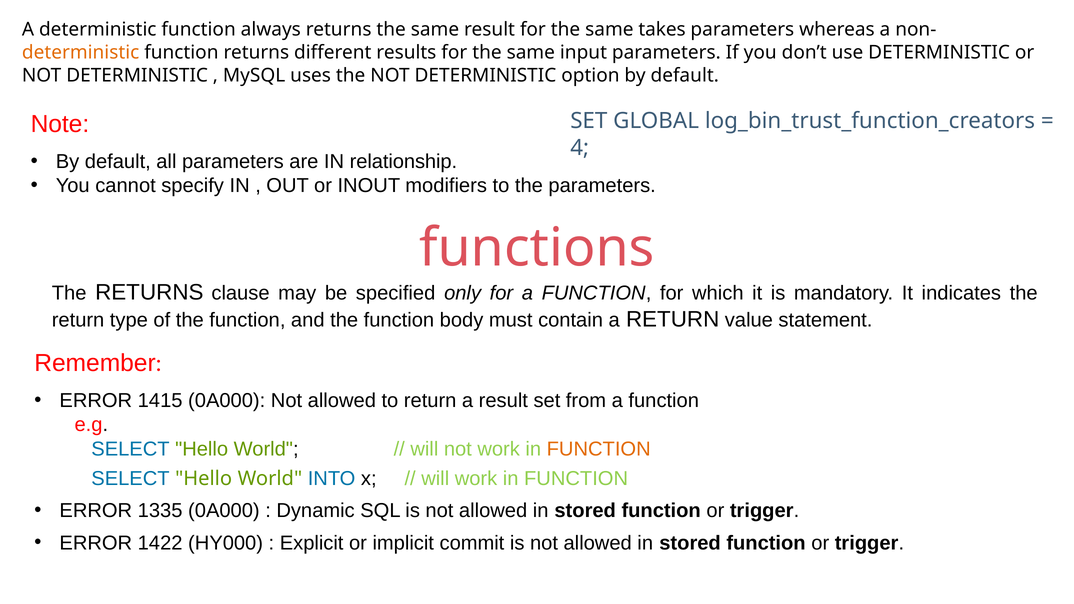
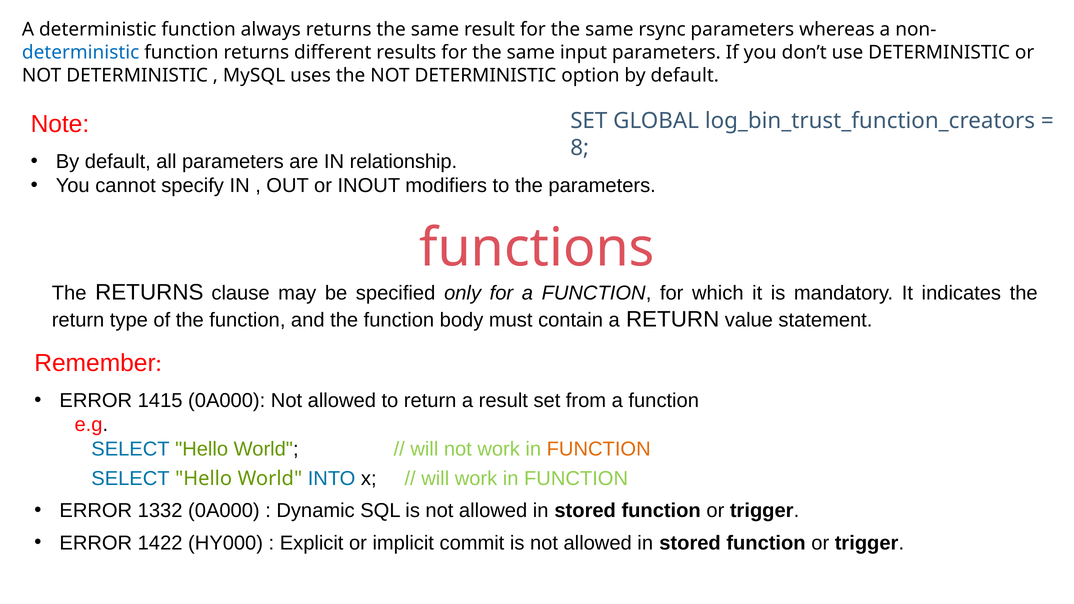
takes: takes -> rsync
deterministic at (81, 53) colour: orange -> blue
4: 4 -> 8
1335: 1335 -> 1332
